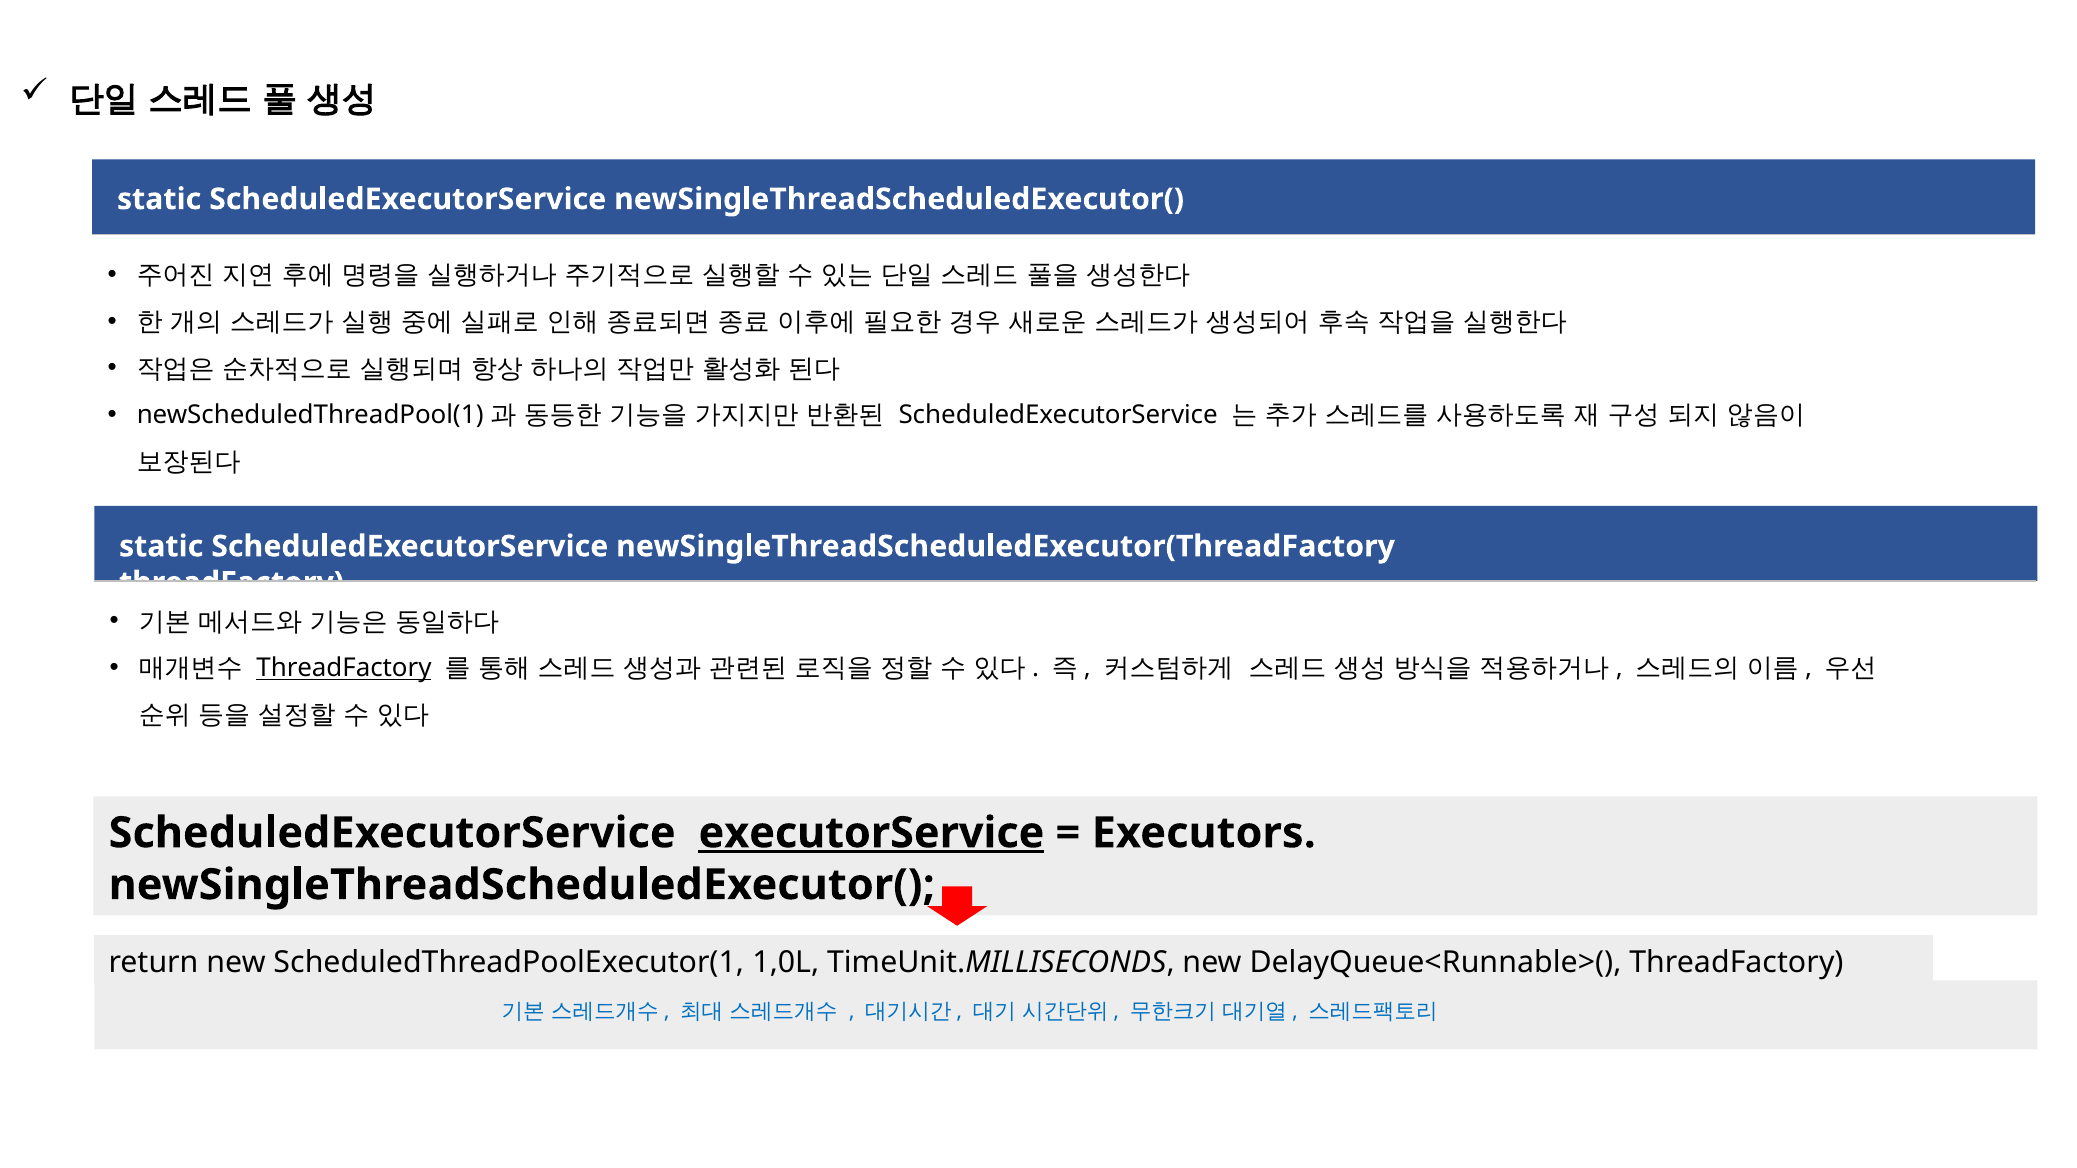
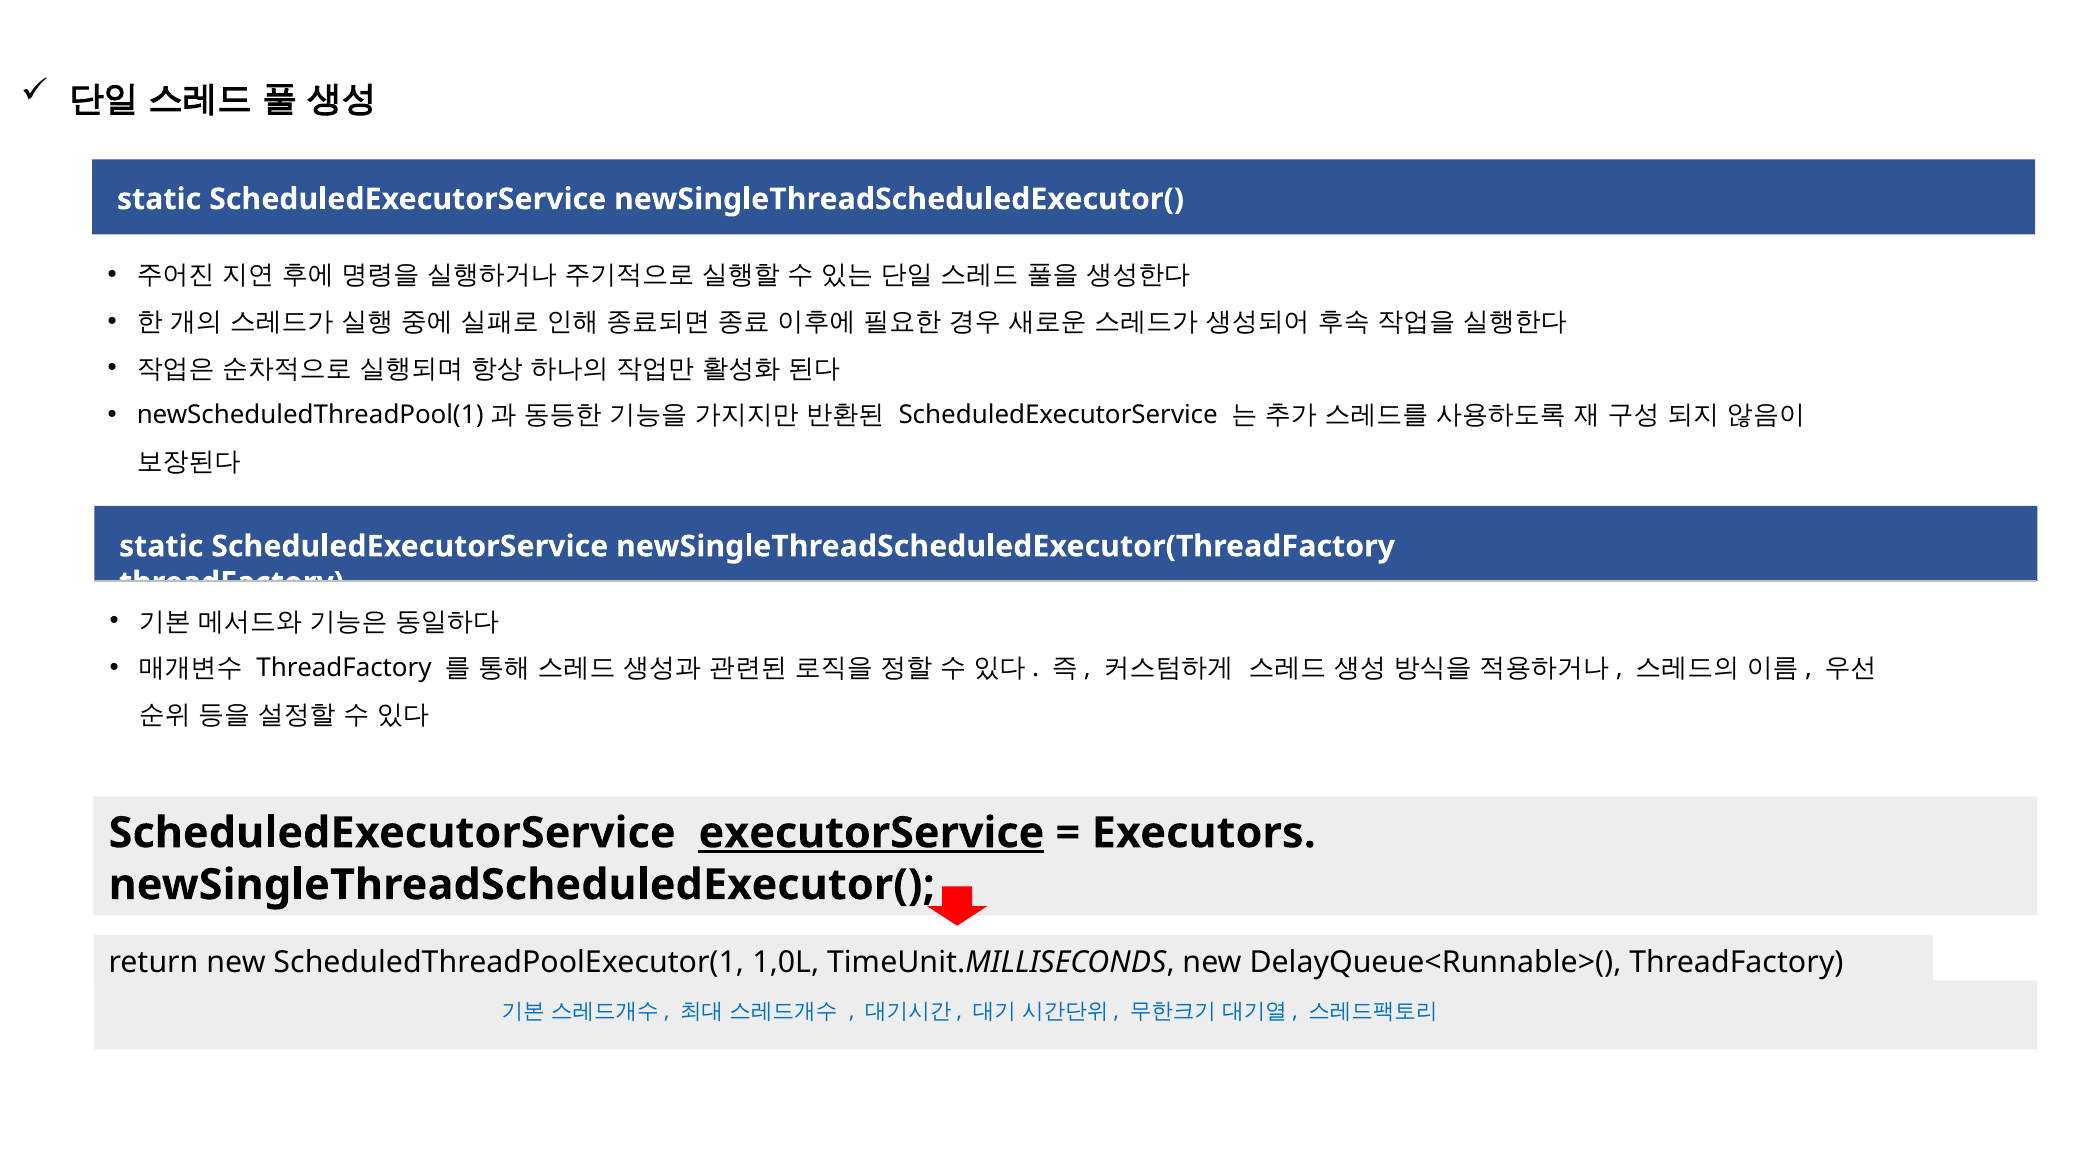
ThreadFactory at (344, 669) underline: present -> none
